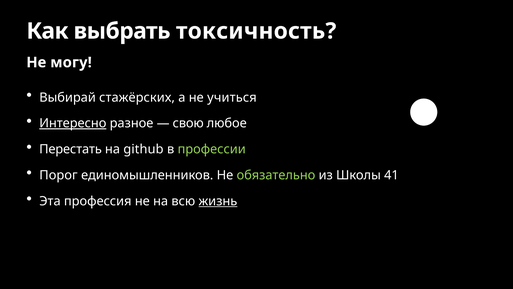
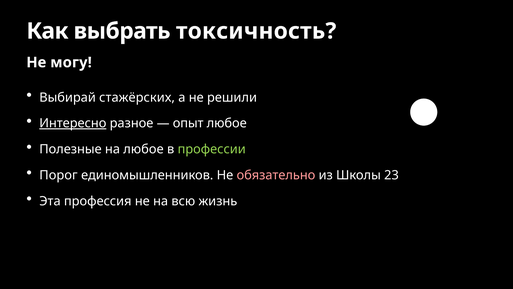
учиться: учиться -> решили
свою: свою -> опыт
Перестать: Перестать -> Полезные
на github: github -> любое
обязательно colour: light green -> pink
41: 41 -> 23
жизнь underline: present -> none
